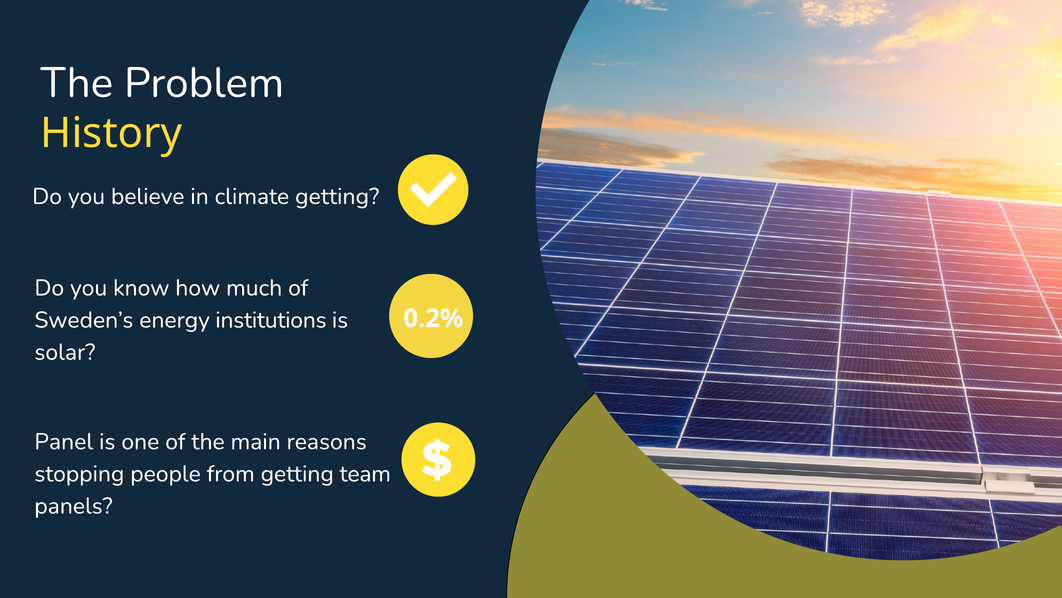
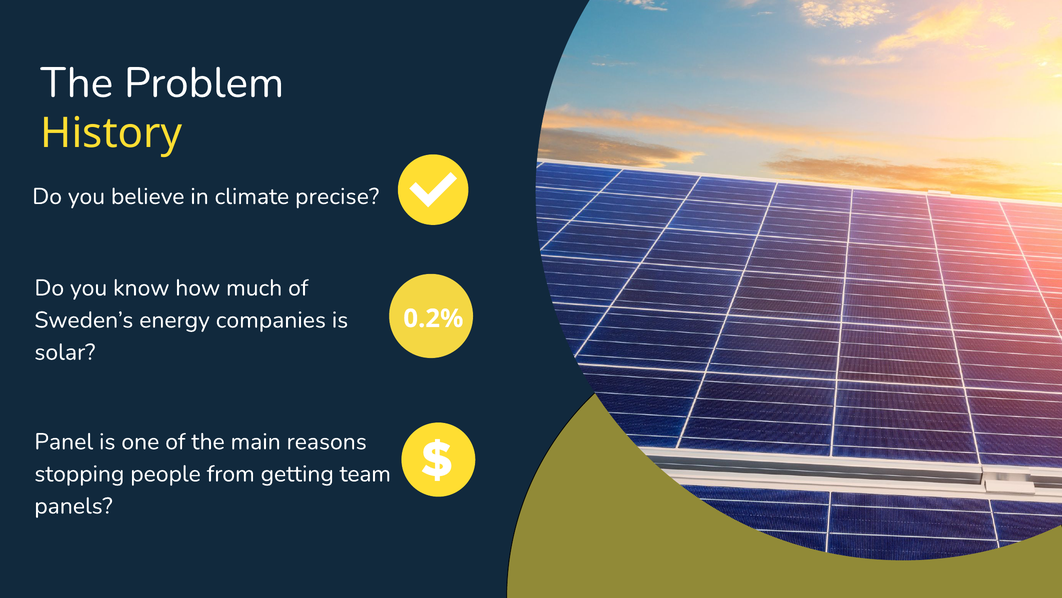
climate getting: getting -> precise
institutions: institutions -> companies
